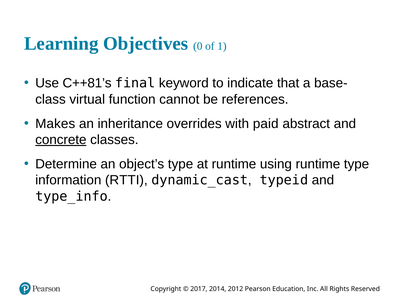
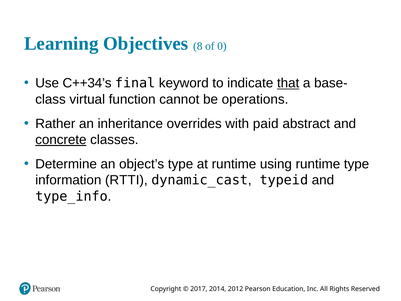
0: 0 -> 8
1: 1 -> 0
C++81’s: C++81’s -> C++34’s
that underline: none -> present
references: references -> operations
Makes: Makes -> Rather
